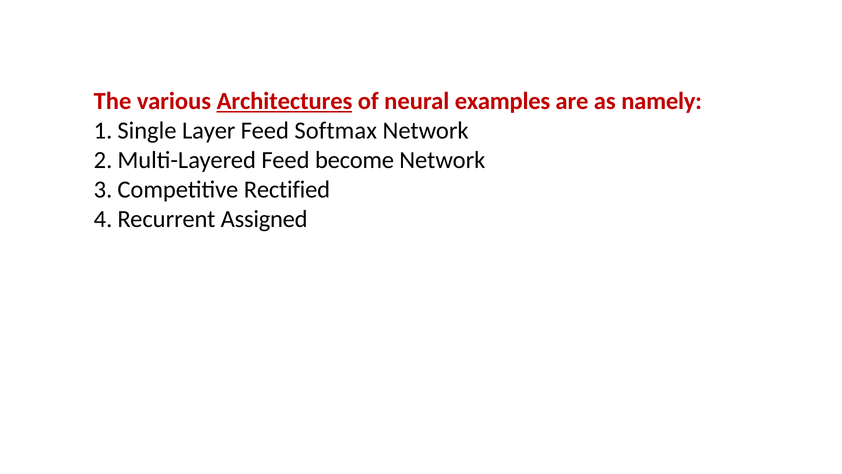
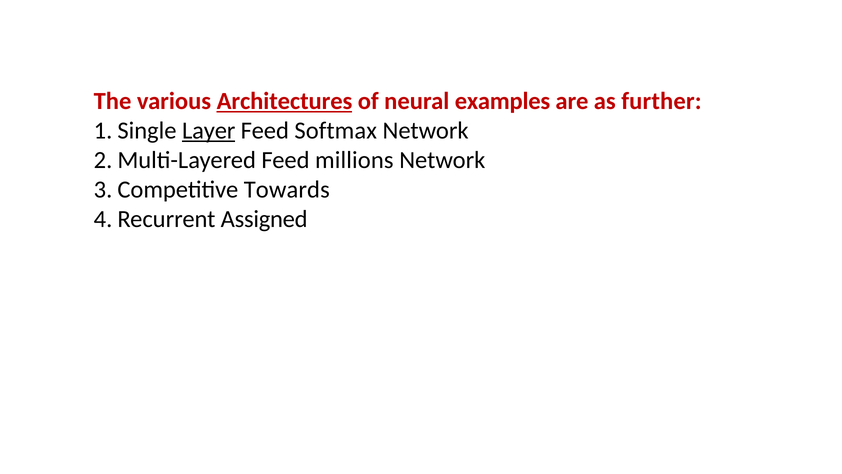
namely: namely -> further
Layer underline: none -> present
become: become -> millions
Rectified: Rectified -> Towards
